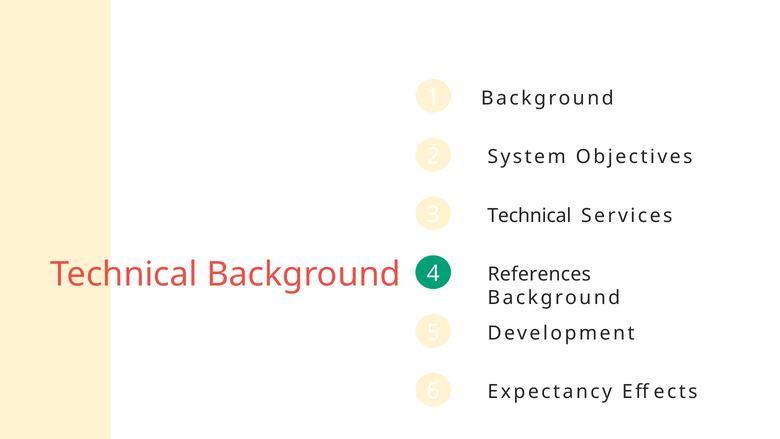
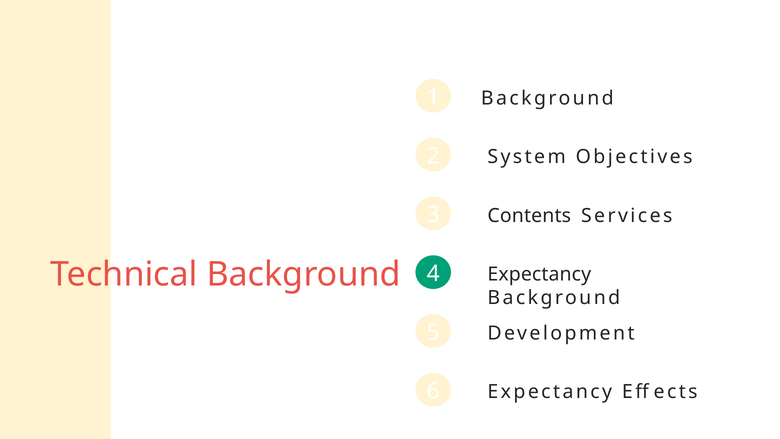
3 Technical: Technical -> Contents
4 References: References -> Expectancy
